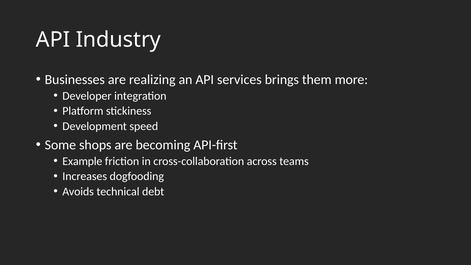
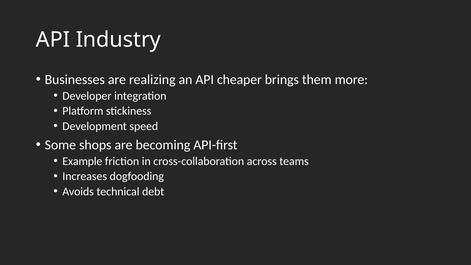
services: services -> cheaper
